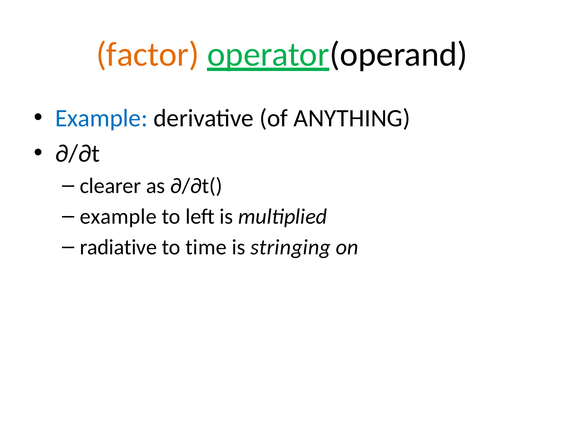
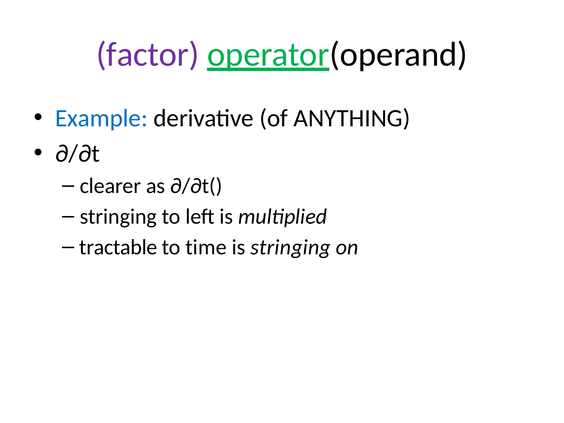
factor colour: orange -> purple
example at (118, 217): example -> stringing
radiative: radiative -> tractable
